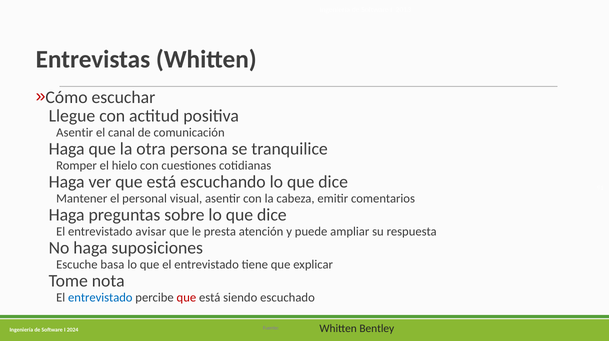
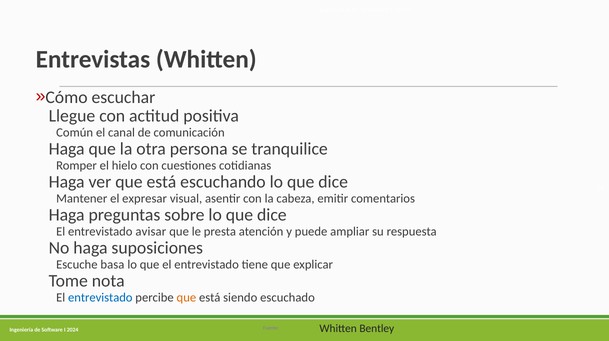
Asentir at (75, 133): Asentir -> Común
personal: personal -> expresar
que at (186, 298) colour: red -> orange
